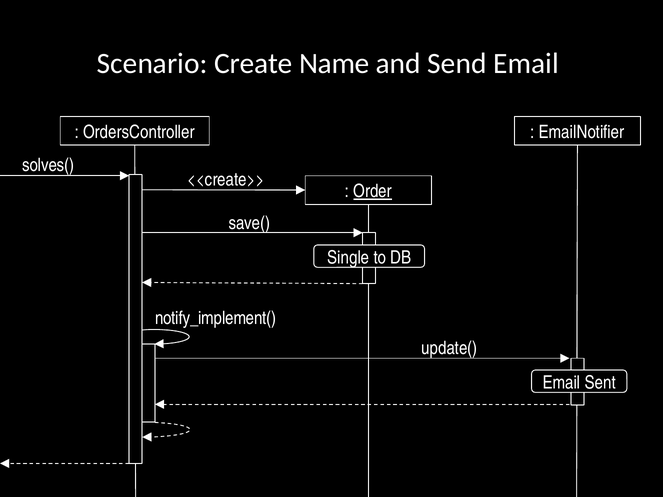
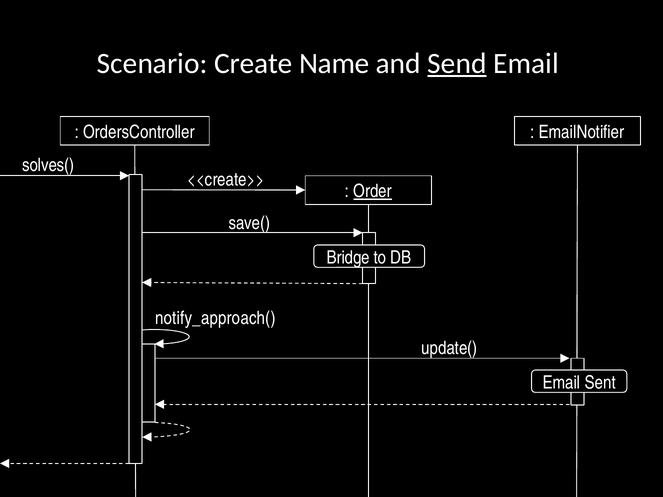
Send underline: none -> present
Single: Single -> Bridge
notify_implement(: notify_implement( -> notify_approach(
